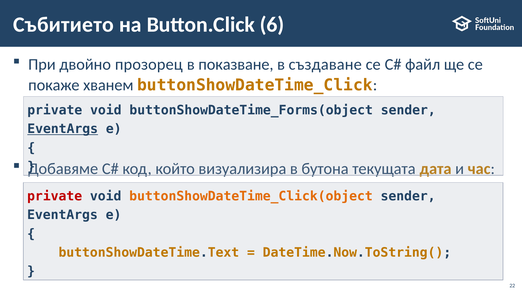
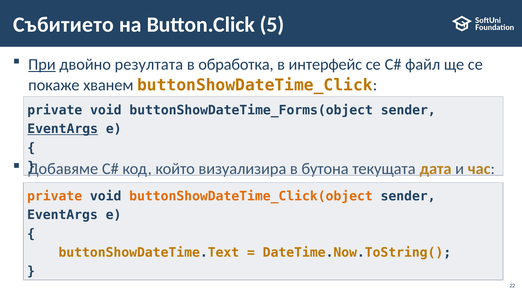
6: 6 -> 5
При underline: none -> present
прозорец: прозорец -> резултата
показване: показване -> обработка
създаване: създаване -> интерфейс
private at (55, 197) colour: red -> orange
